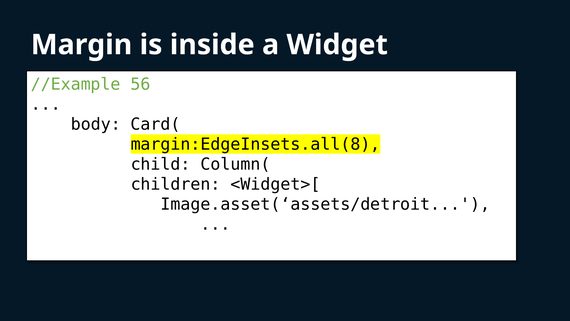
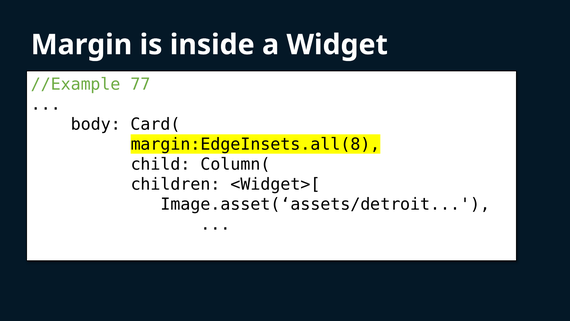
56: 56 -> 77
